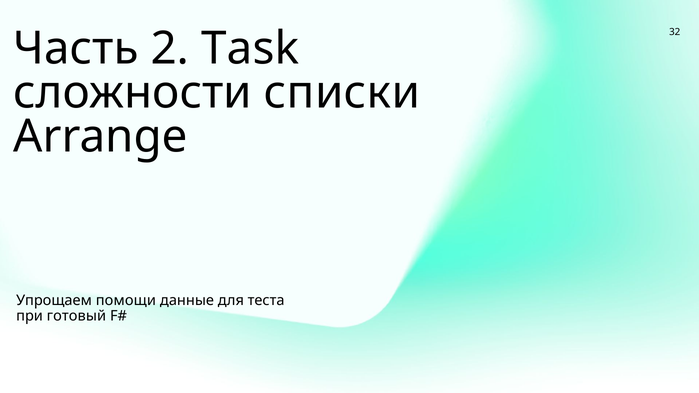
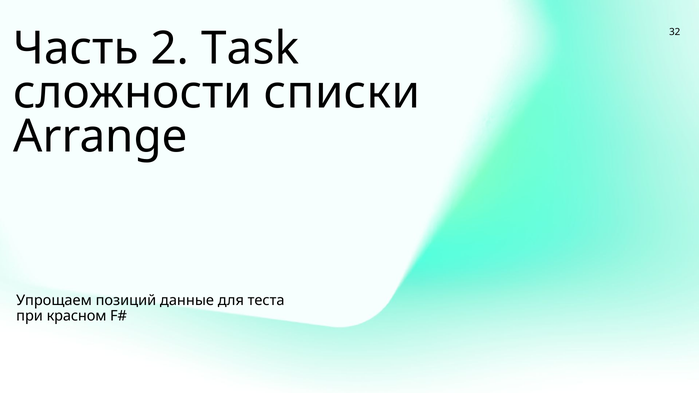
помощи: помощи -> позиций
готовый: готовый -> красном
